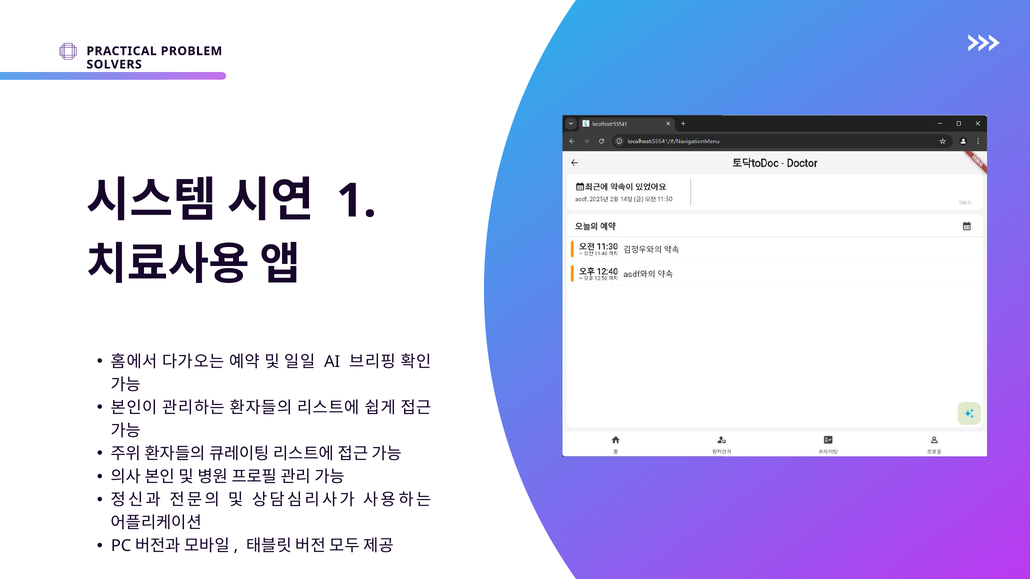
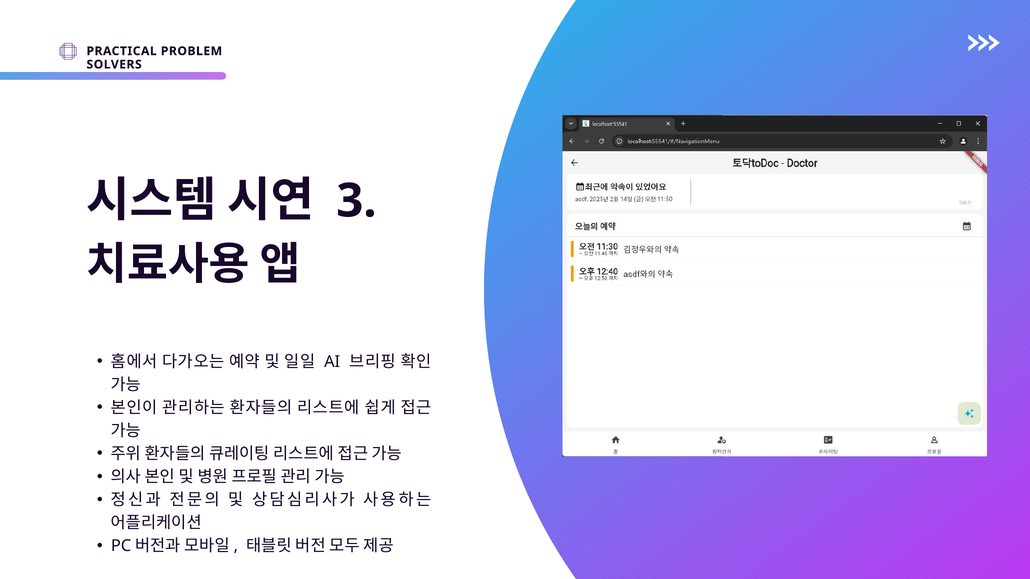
1: 1 -> 3
